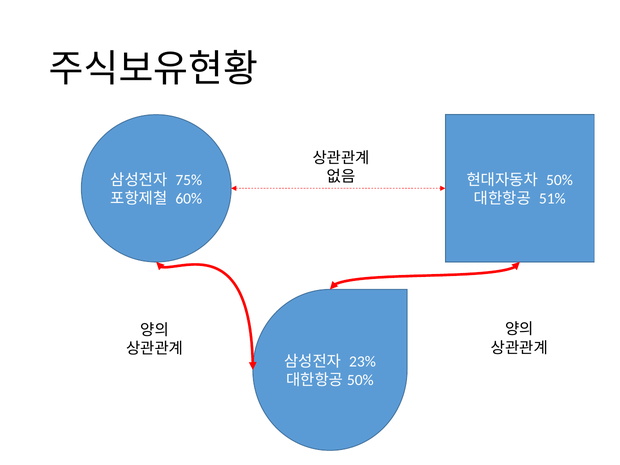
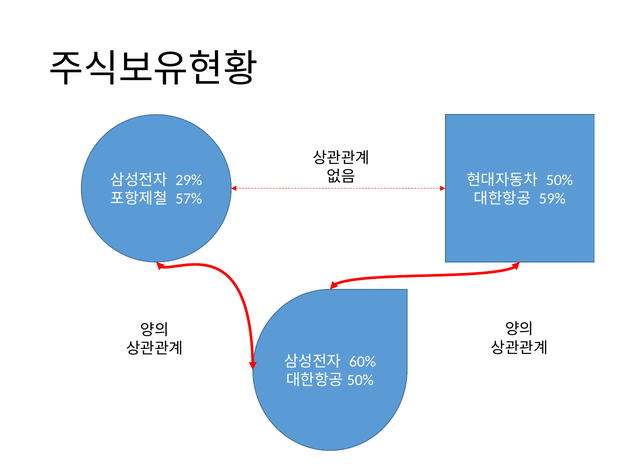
75%: 75% -> 29%
60%: 60% -> 57%
51%: 51% -> 59%
23%: 23% -> 60%
